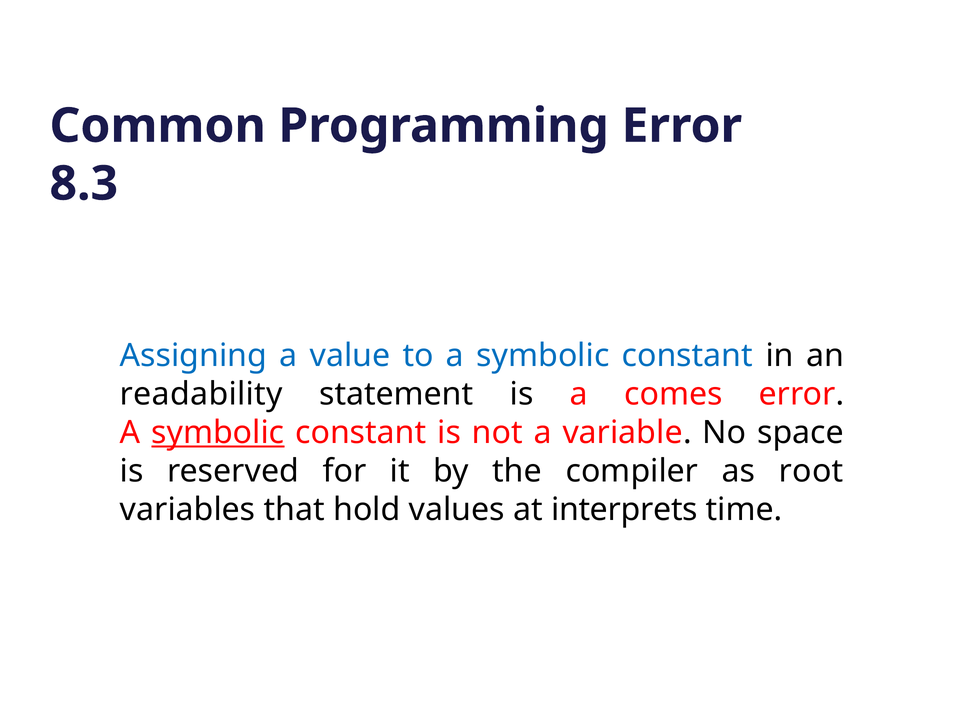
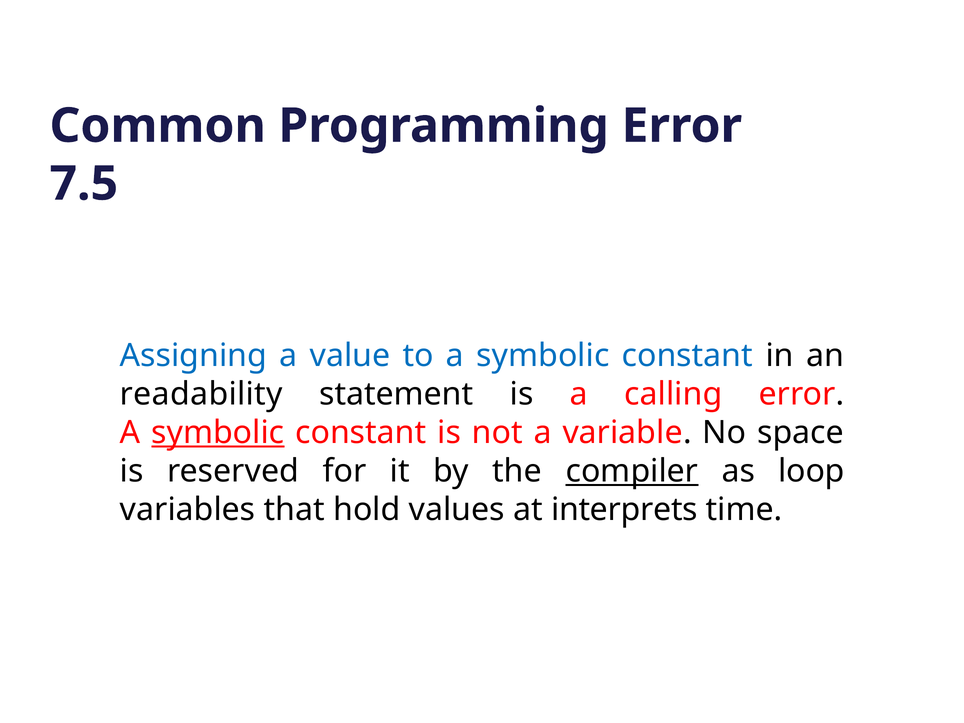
8.3: 8.3 -> 7.5
comes: comes -> calling
compiler underline: none -> present
root: root -> loop
